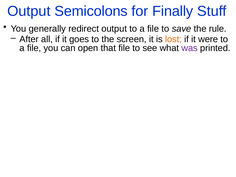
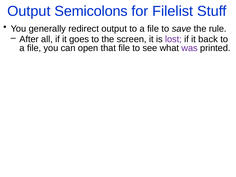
Finally: Finally -> Filelist
lost colour: orange -> purple
were: were -> back
